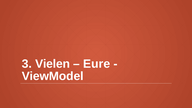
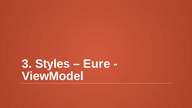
Vielen: Vielen -> Styles
